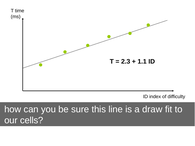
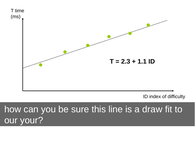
cells: cells -> your
